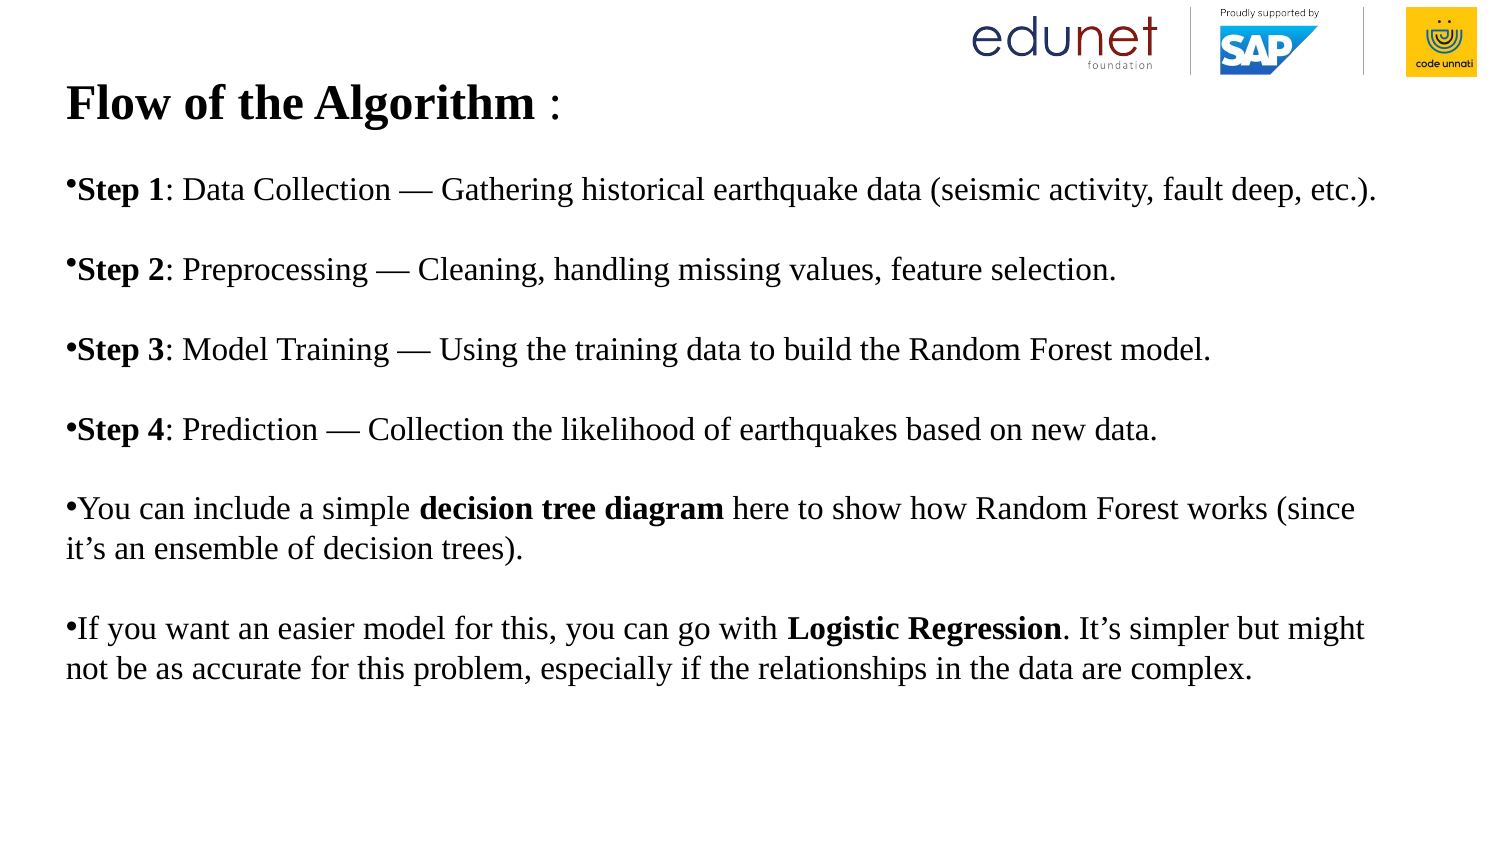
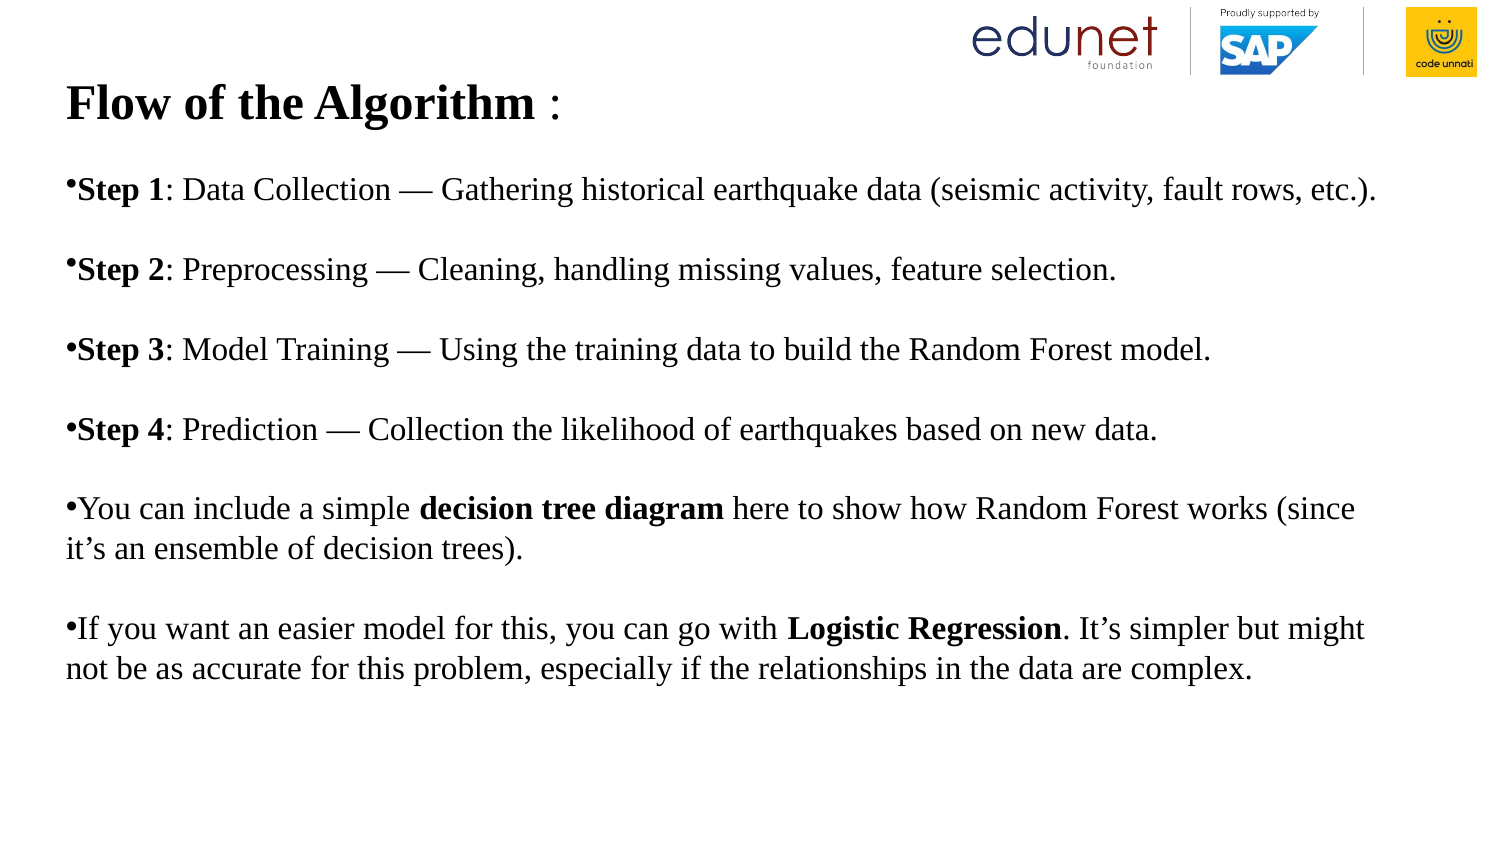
deep: deep -> rows
